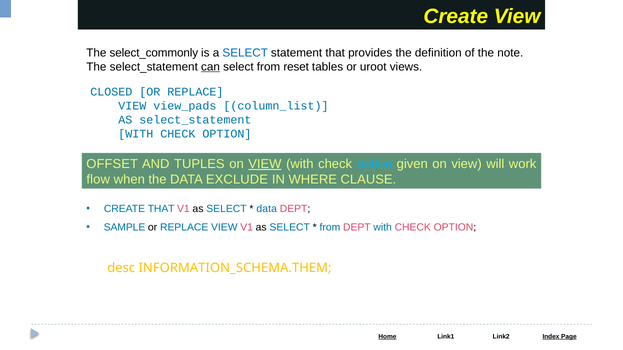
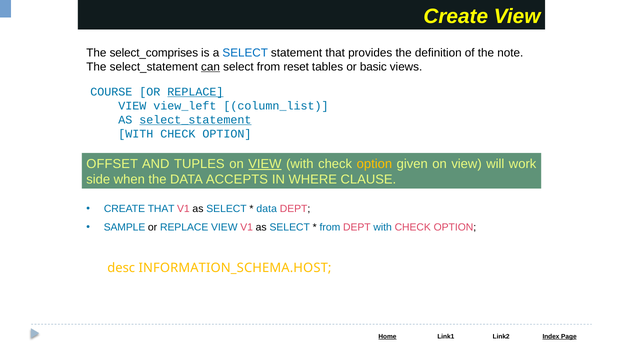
select_commonly: select_commonly -> select_comprises
uroot: uroot -> basic
CLOSED: CLOSED -> COURSE
REPLACE at (195, 92) underline: none -> present
view_pads: view_pads -> view_left
select_statement at (195, 120) underline: none -> present
option at (374, 164) colour: light blue -> yellow
flow: flow -> side
EXCLUDE: EXCLUDE -> ACCEPTS
INFORMATION_SCHEMA.THEM: INFORMATION_SCHEMA.THEM -> INFORMATION_SCHEMA.HOST
